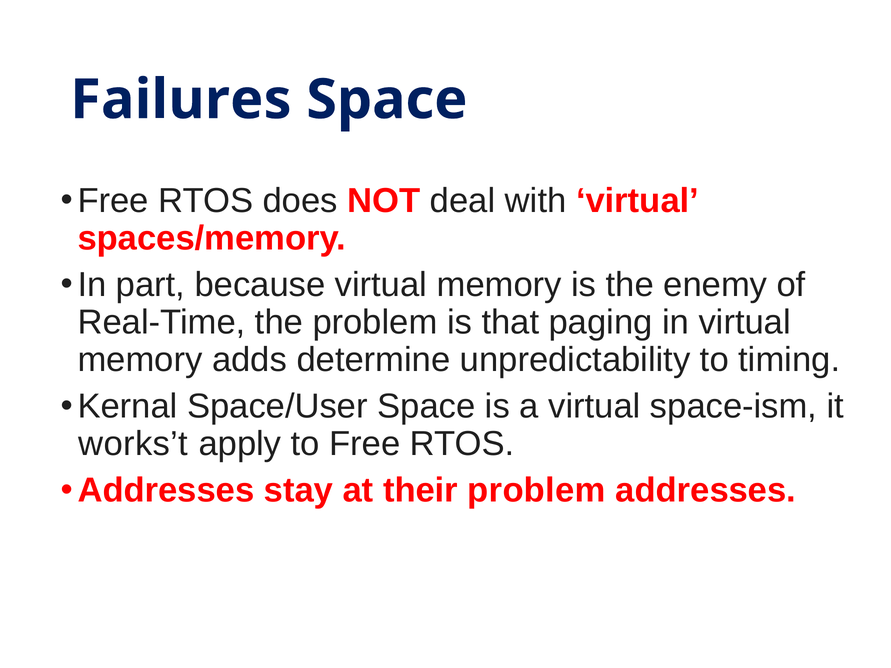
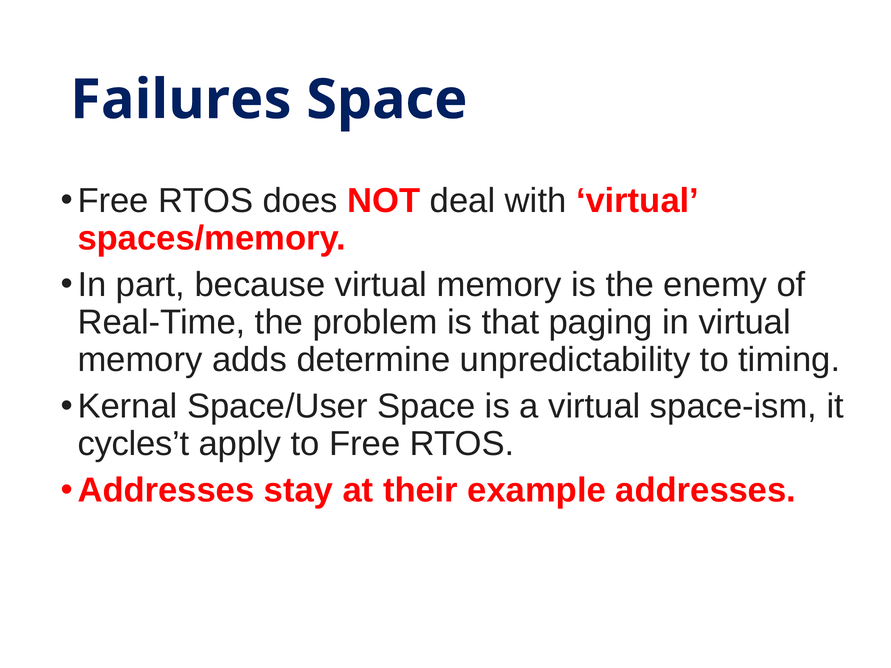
works’t: works’t -> cycles’t
their problem: problem -> example
